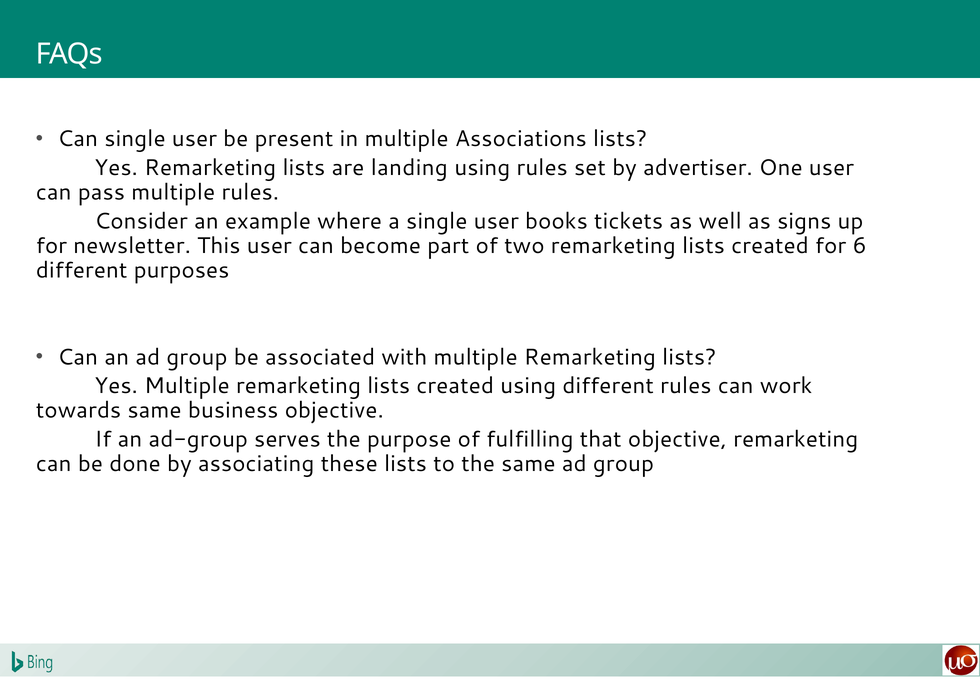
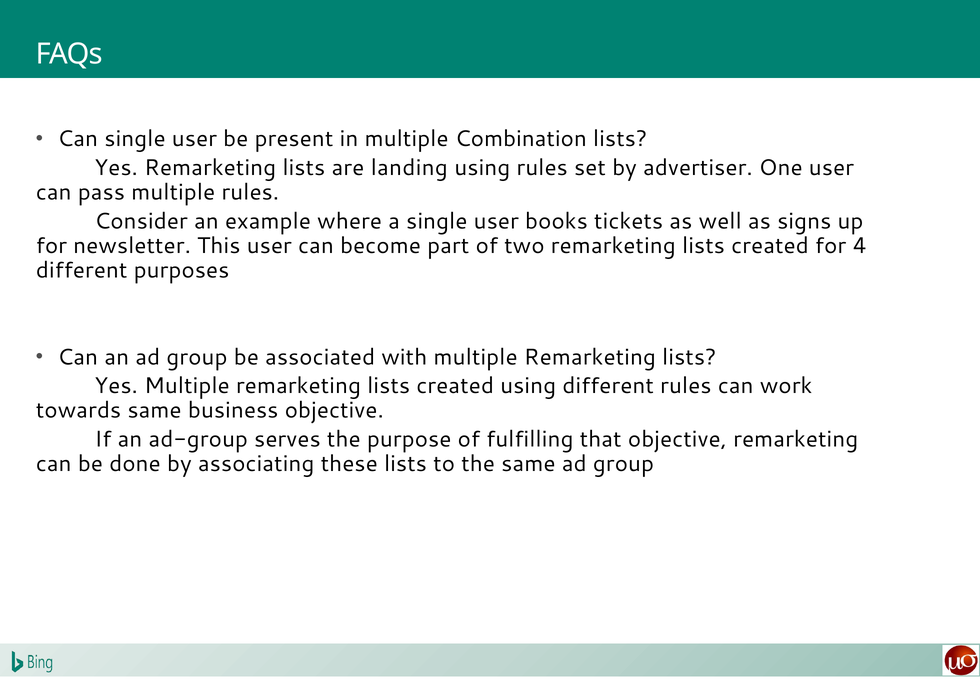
Associations: Associations -> Combination
6: 6 -> 4
